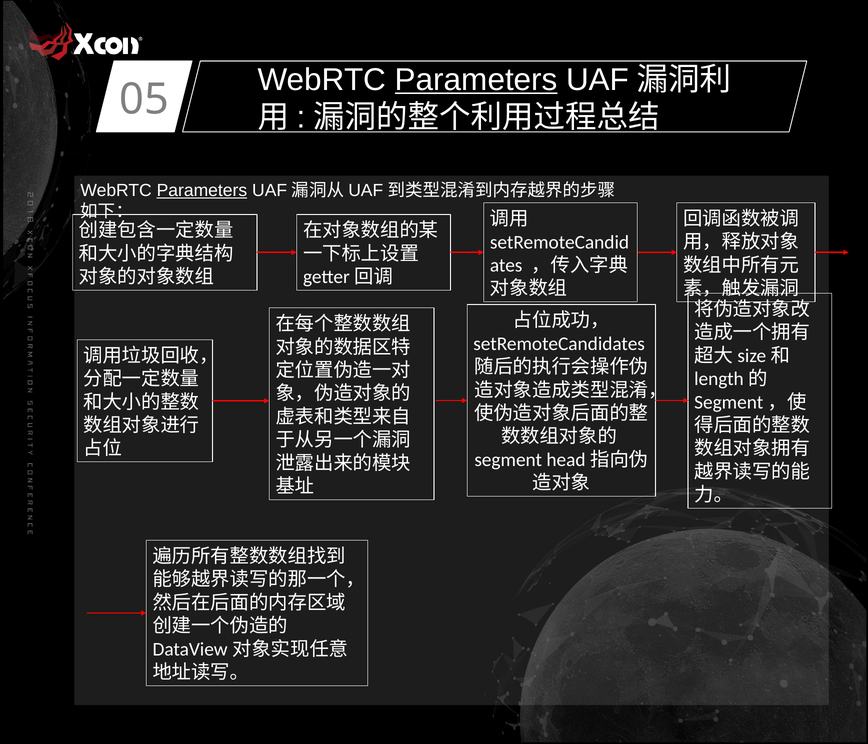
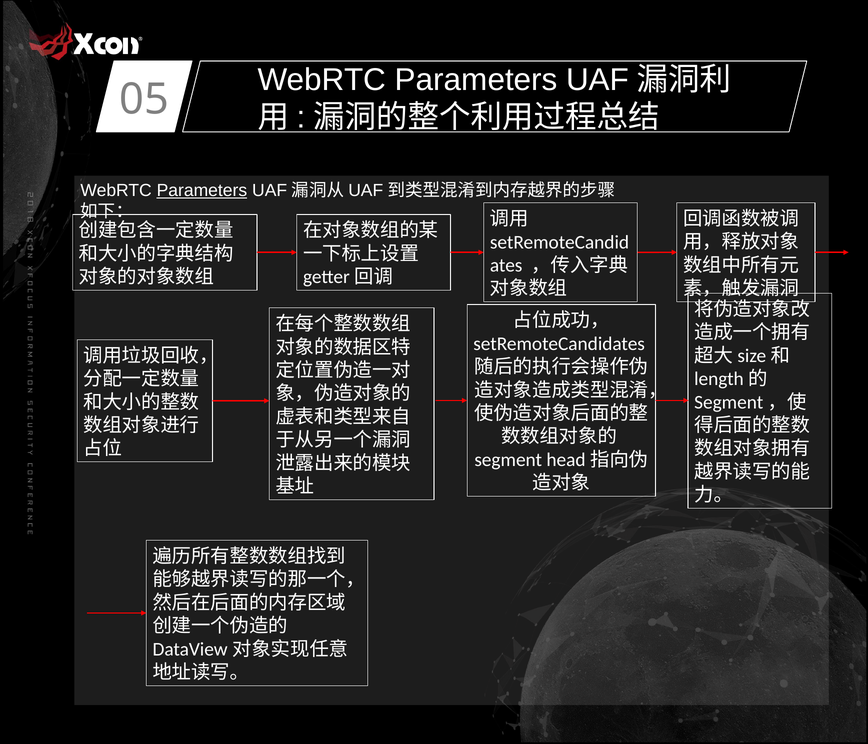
Parameters at (476, 80) underline: present -> none
